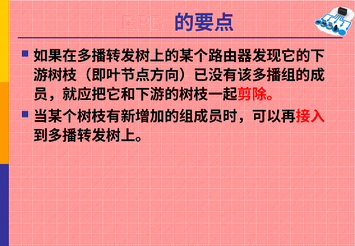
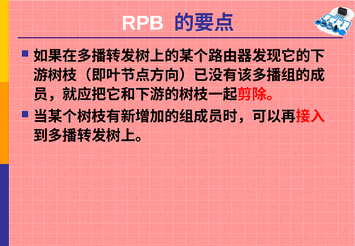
RPB colour: pink -> white
